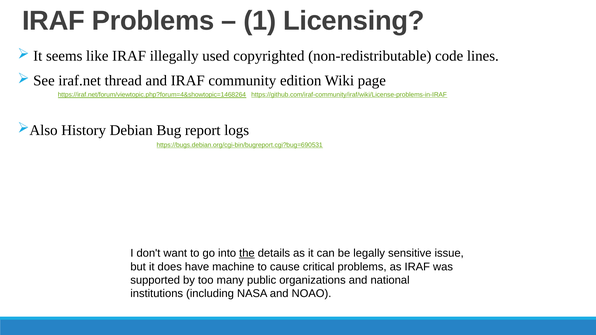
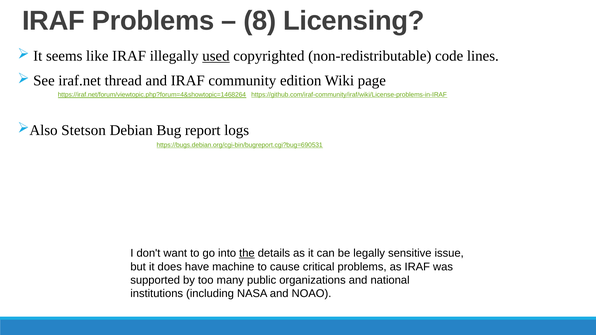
1: 1 -> 8
used underline: none -> present
History: History -> Stetson
